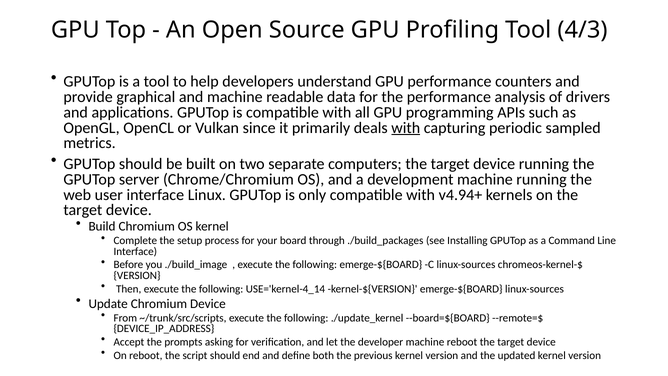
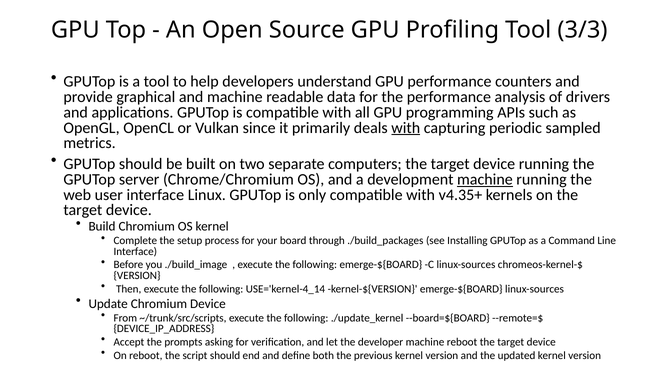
4/3: 4/3 -> 3/3
machine at (485, 179) underline: none -> present
v4.94+: v4.94+ -> v4.35+
